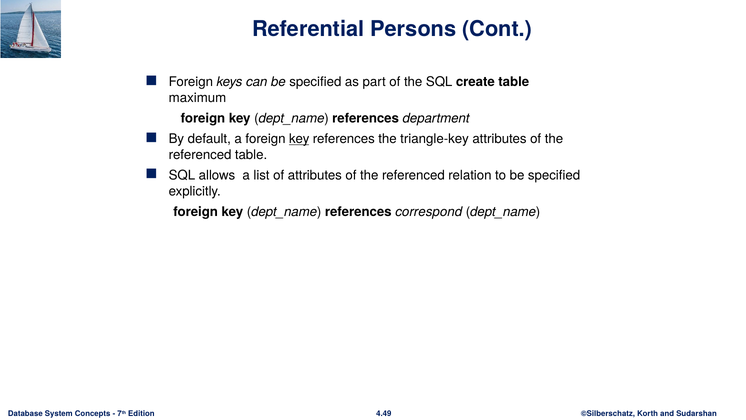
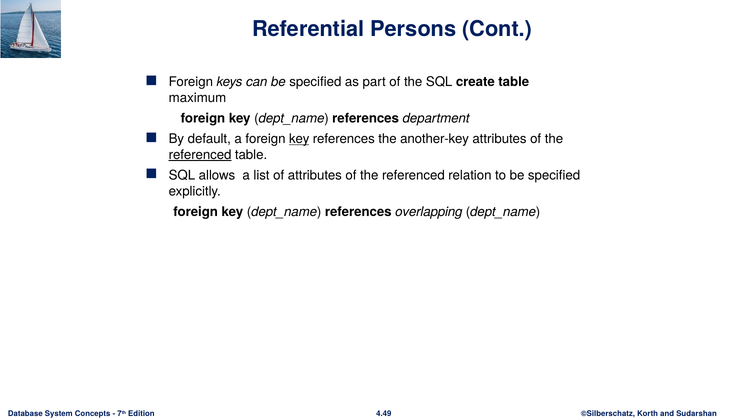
triangle-key: triangle-key -> another-key
referenced at (200, 155) underline: none -> present
correspond: correspond -> overlapping
